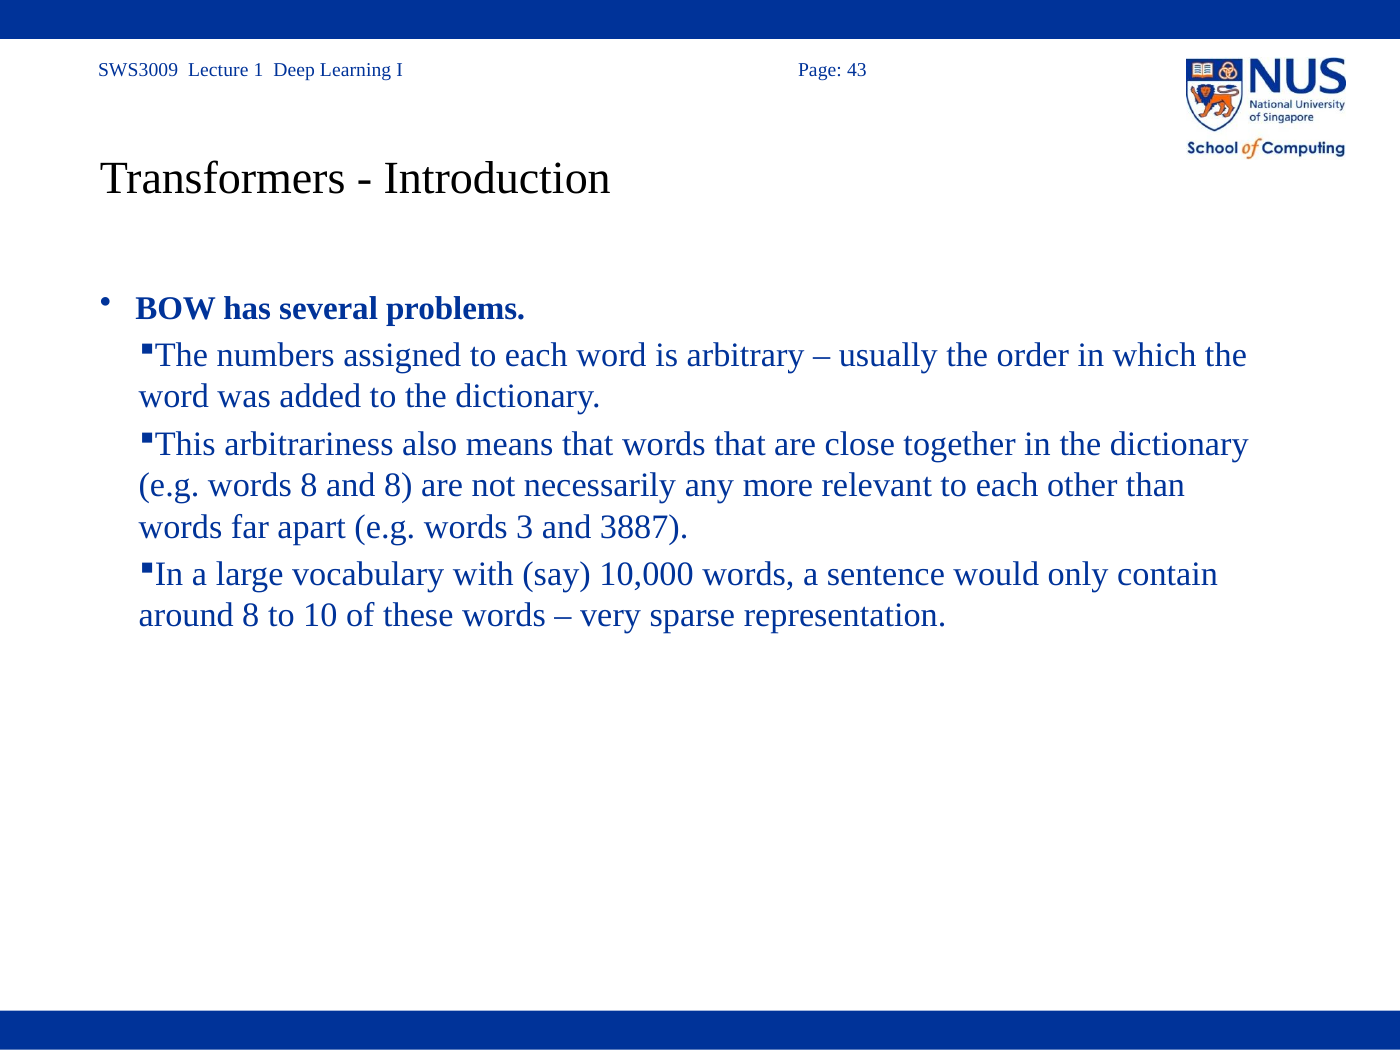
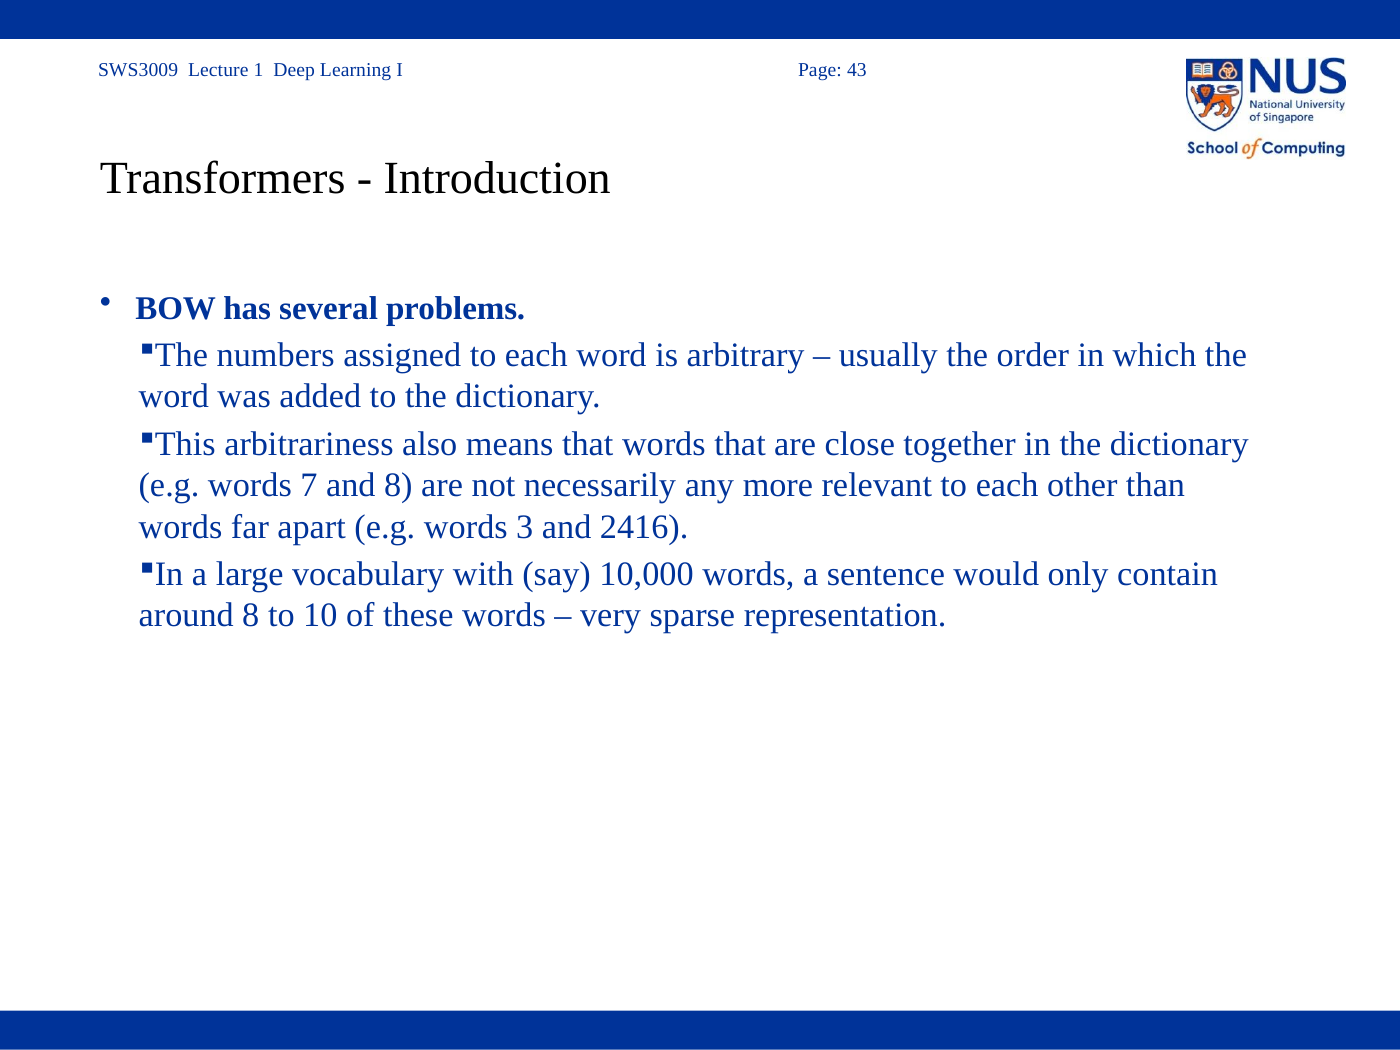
words 8: 8 -> 7
3887: 3887 -> 2416
